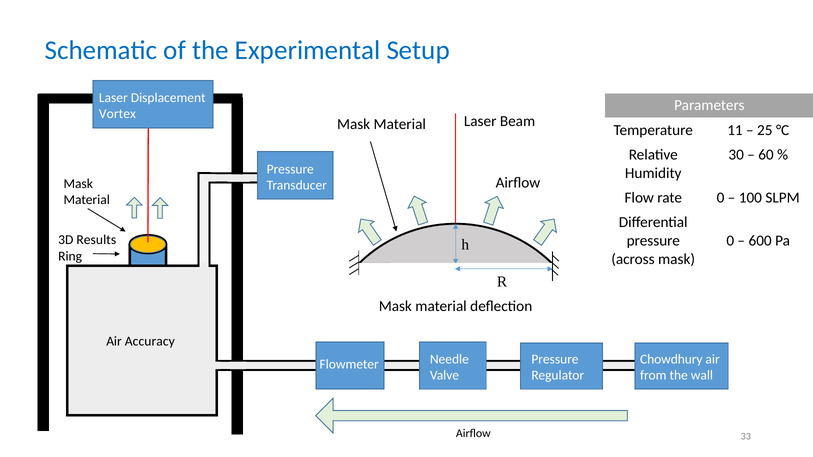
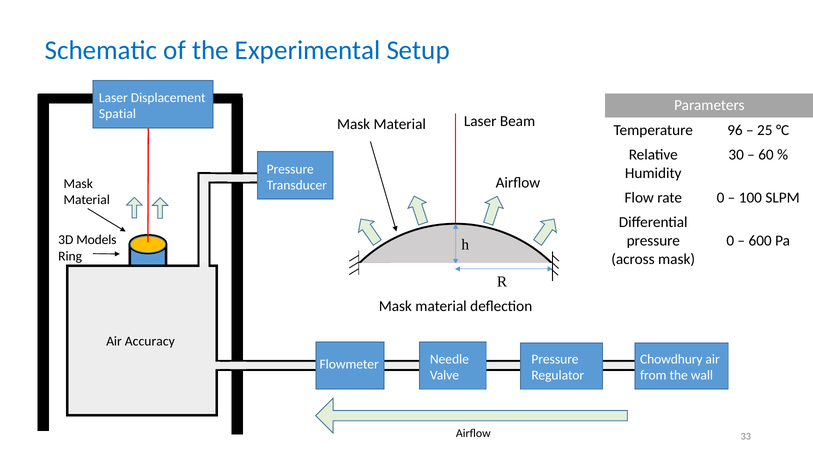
Vortex: Vortex -> Spatial
11: 11 -> 96
Results: Results -> Models
